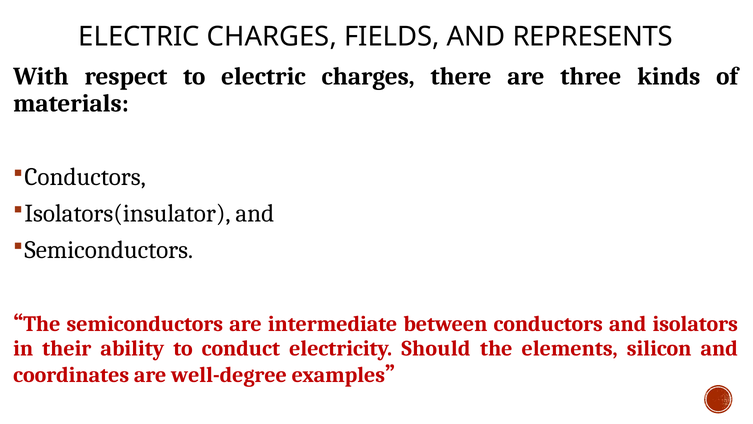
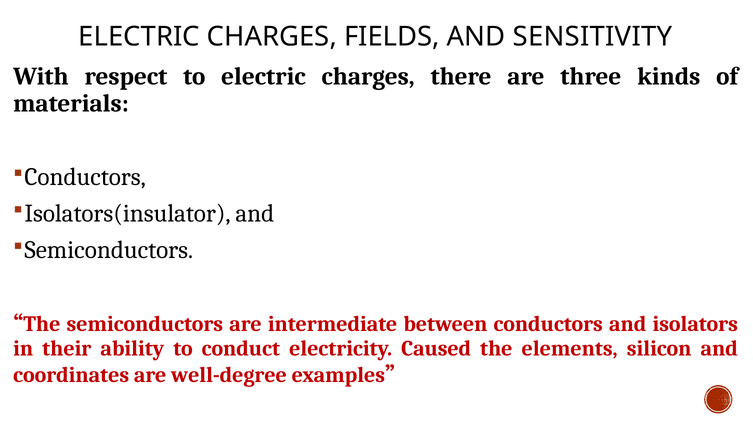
REPRESENTS: REPRESENTS -> SENSITIVITY
Should: Should -> Caused
